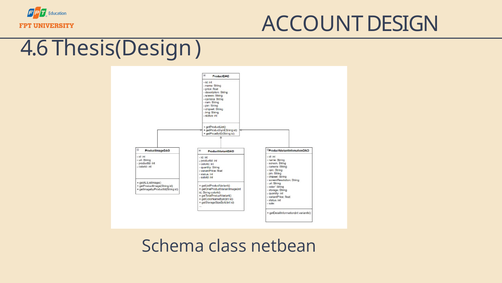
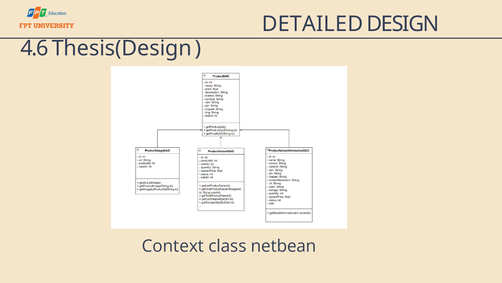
ACCOUNT: ACCOUNT -> DETAILED
Schema: Schema -> Context
